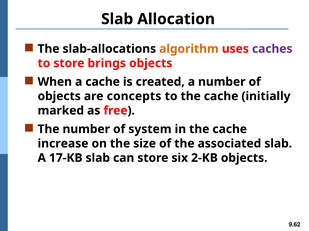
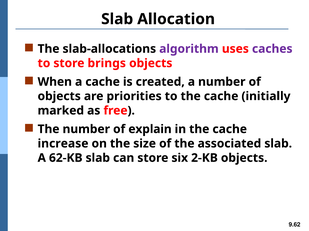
algorithm colour: orange -> purple
concepts: concepts -> priorities
system: system -> explain
17-KB: 17-KB -> 62-KB
